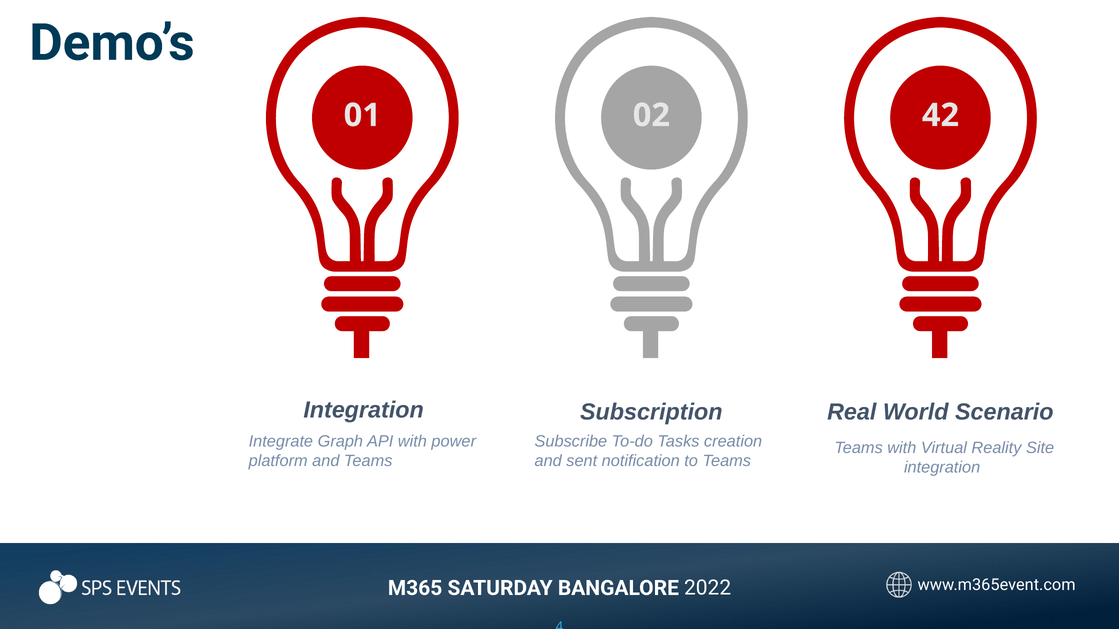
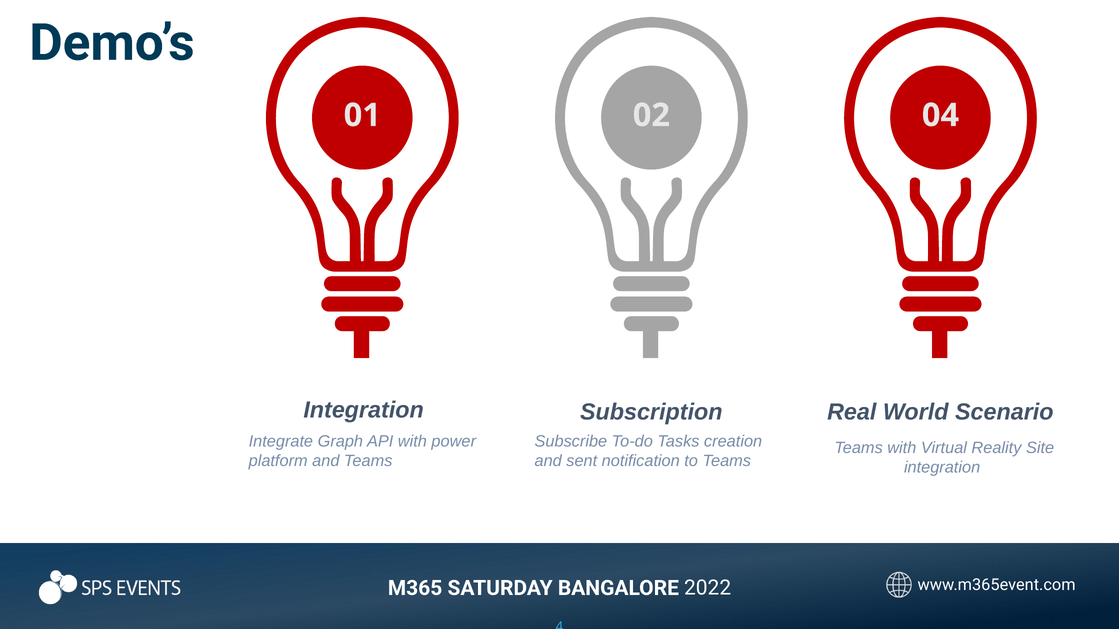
42: 42 -> 04
